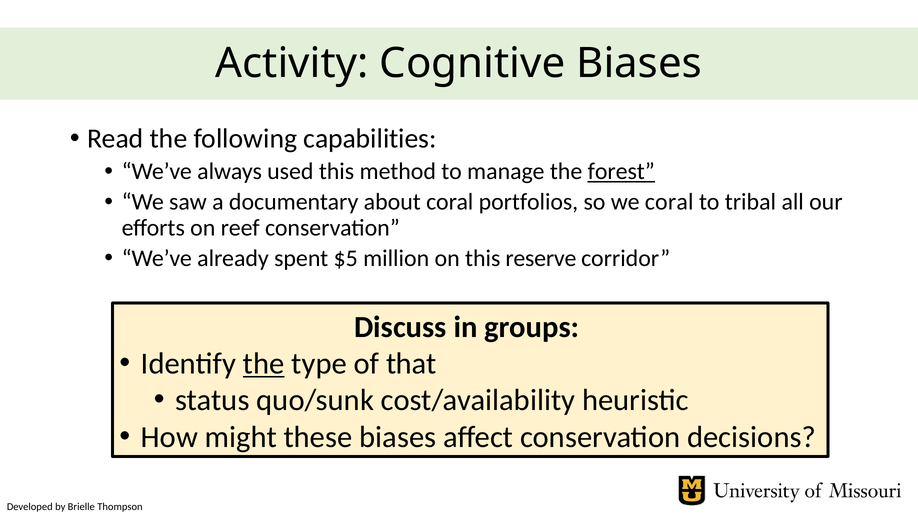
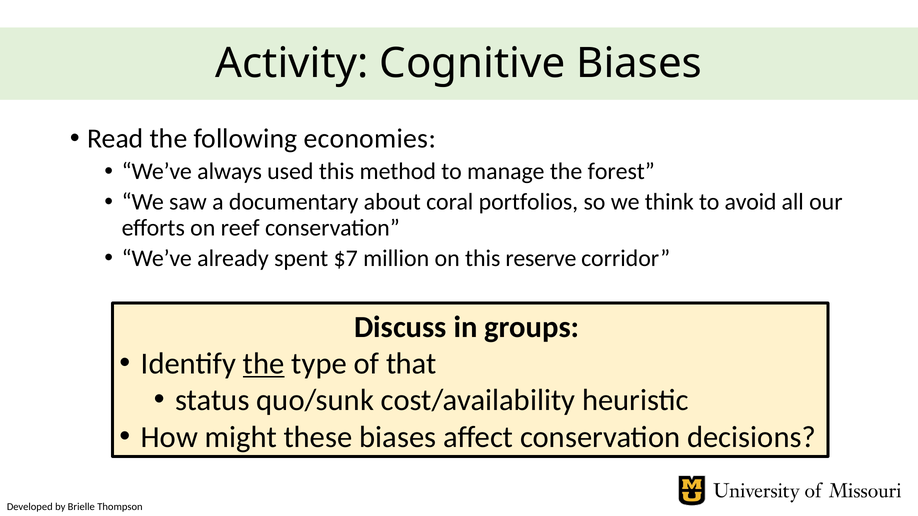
capabilities: capabilities -> economies
forest underline: present -> none
we coral: coral -> think
tribal: tribal -> avoid
$5: $5 -> $7
